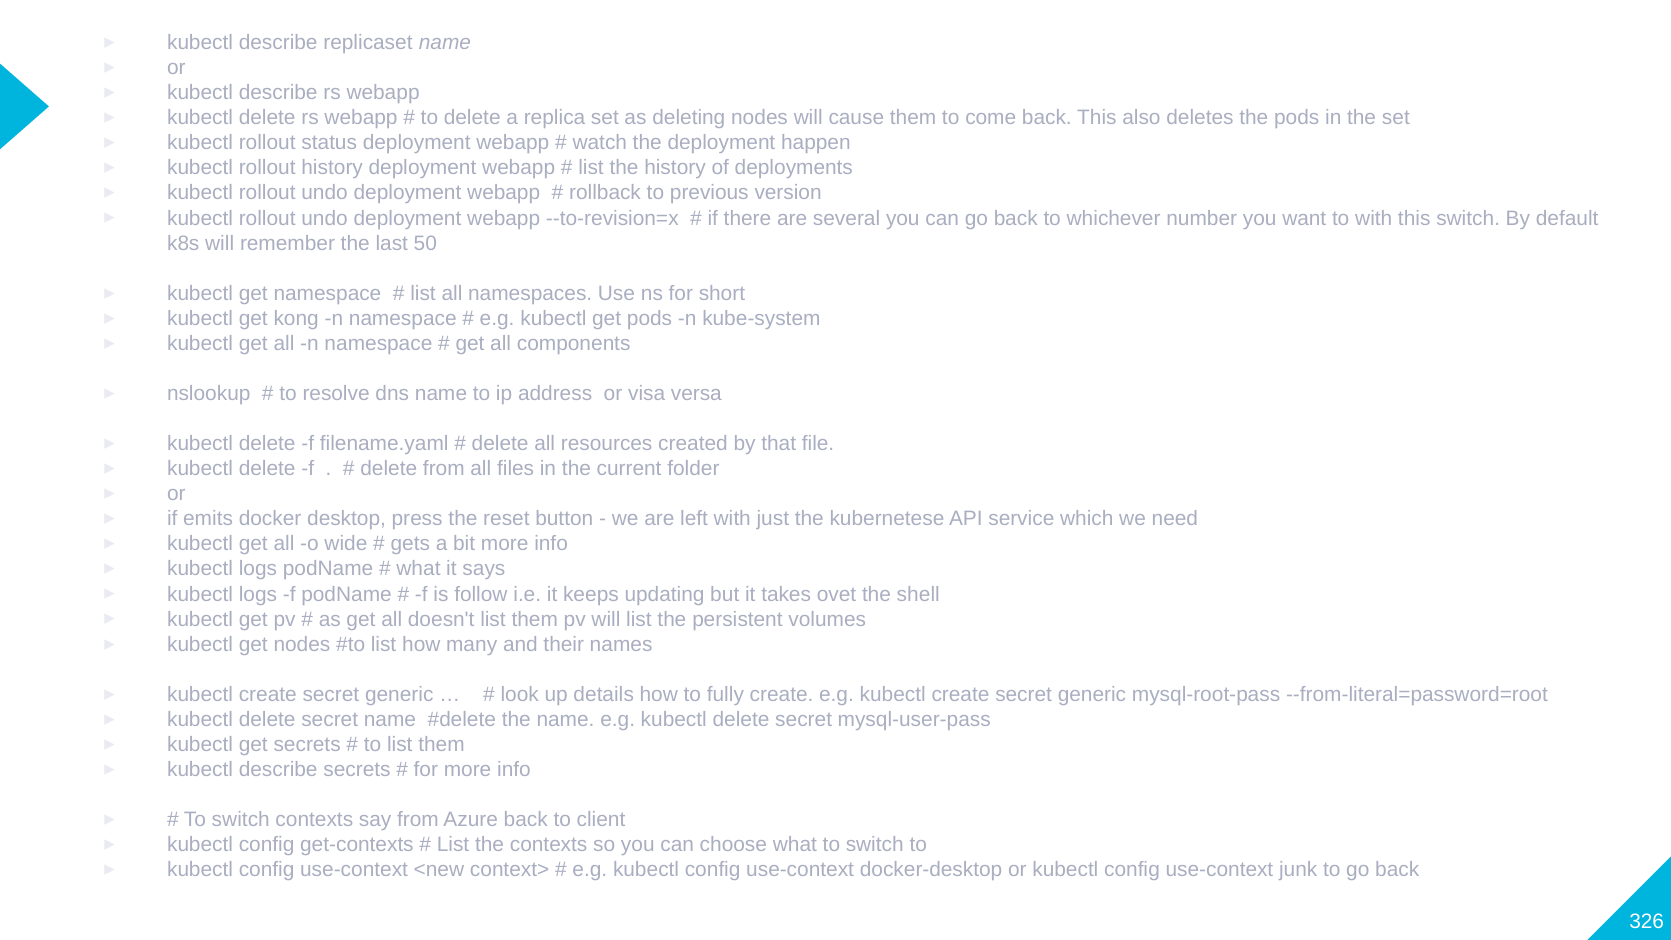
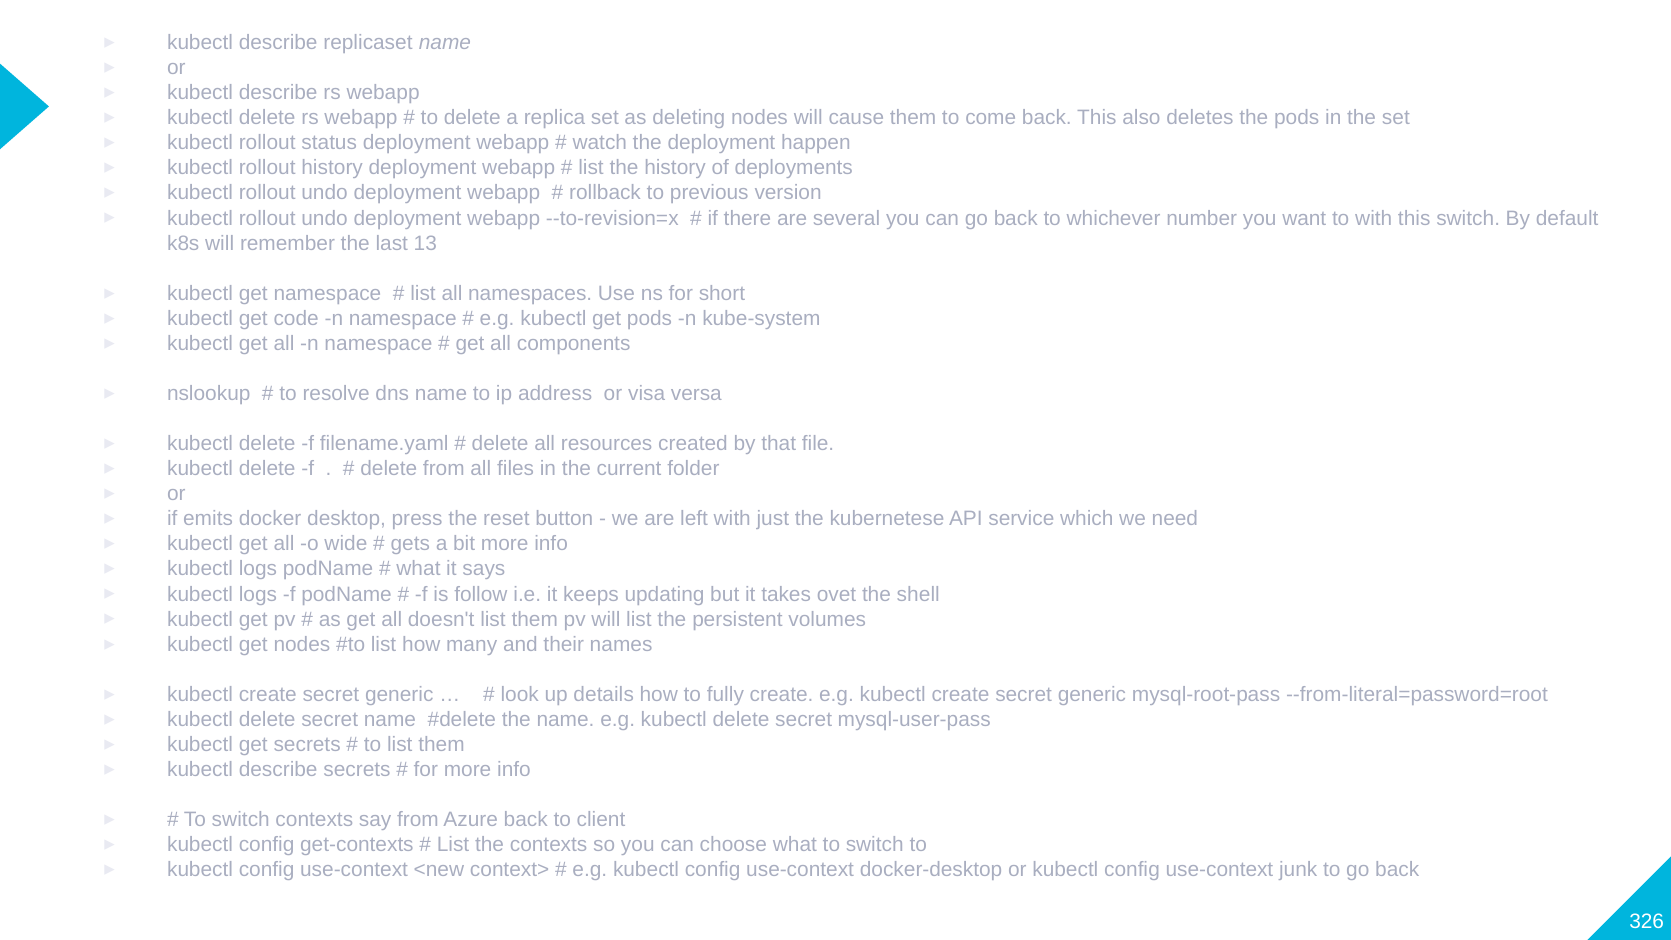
50: 50 -> 13
kong: kong -> code
